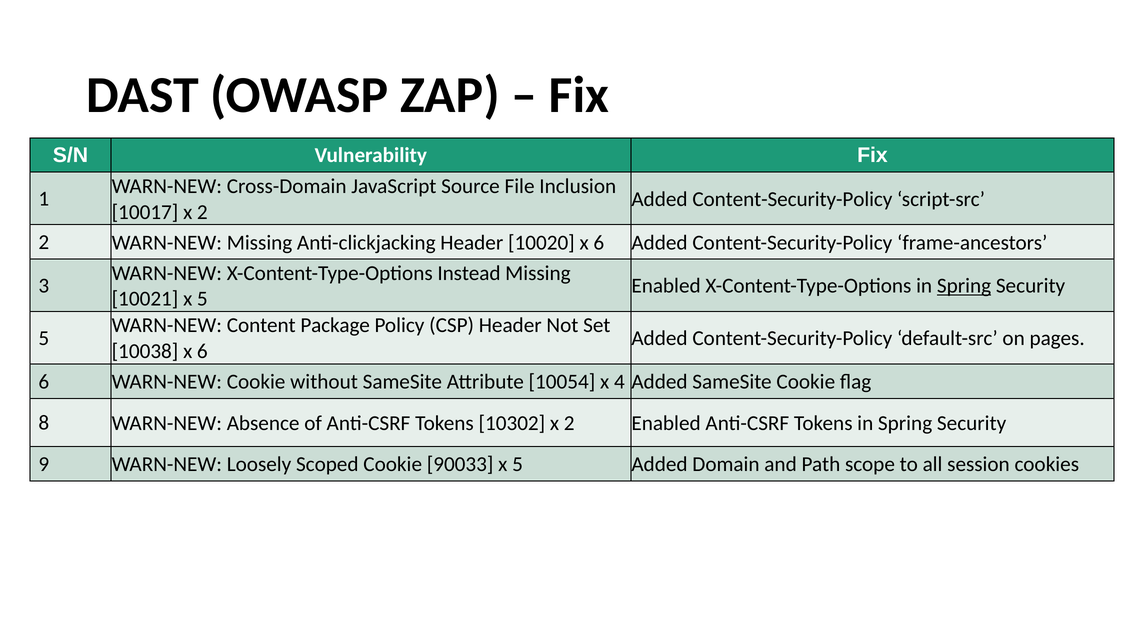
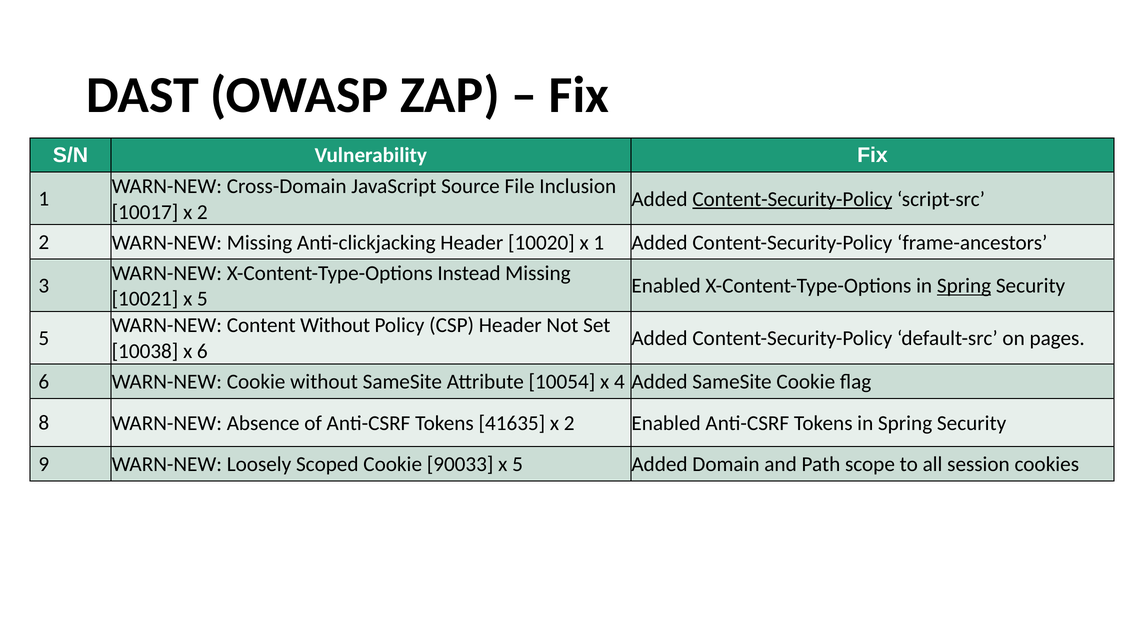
Content-Security-Policy at (792, 199) underline: none -> present
10020 x 6: 6 -> 1
Content Package: Package -> Without
10302: 10302 -> 41635
